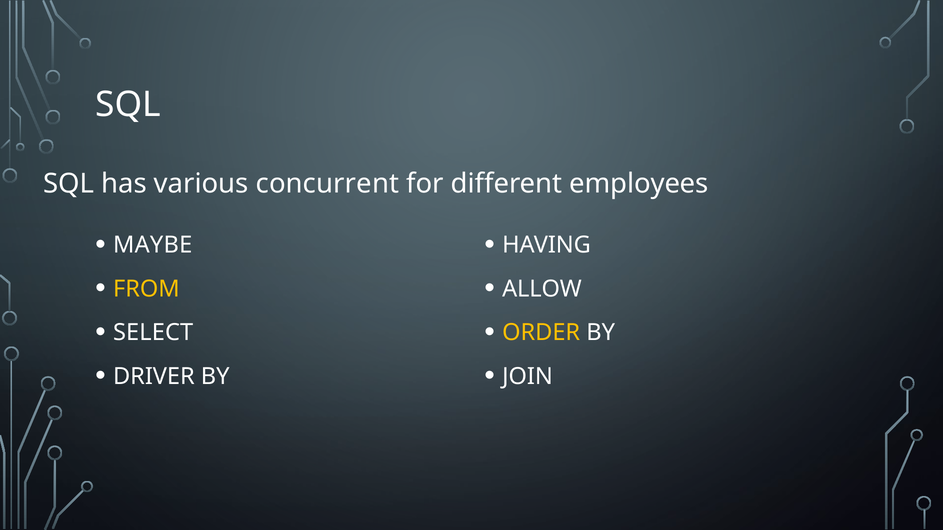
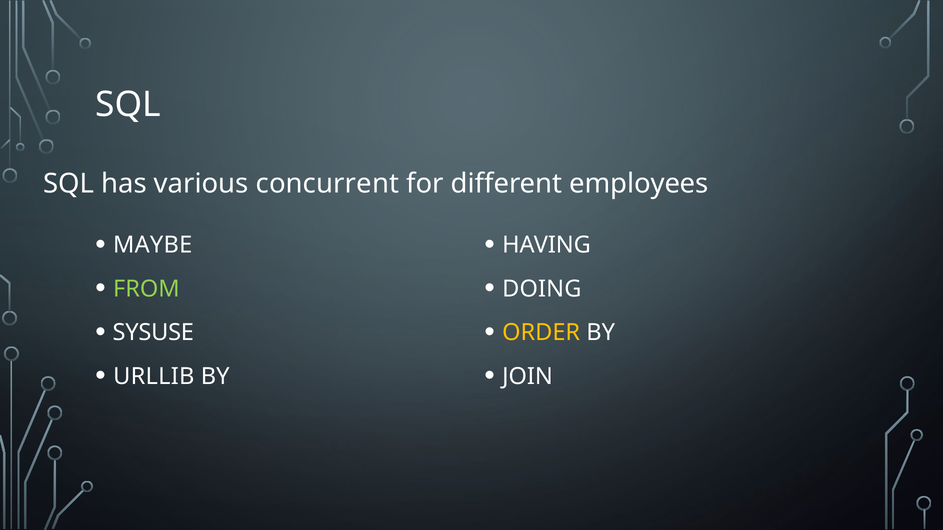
FROM colour: yellow -> light green
ALLOW: ALLOW -> DOING
SELECT: SELECT -> SYSUSE
DRIVER: DRIVER -> URLLIB
